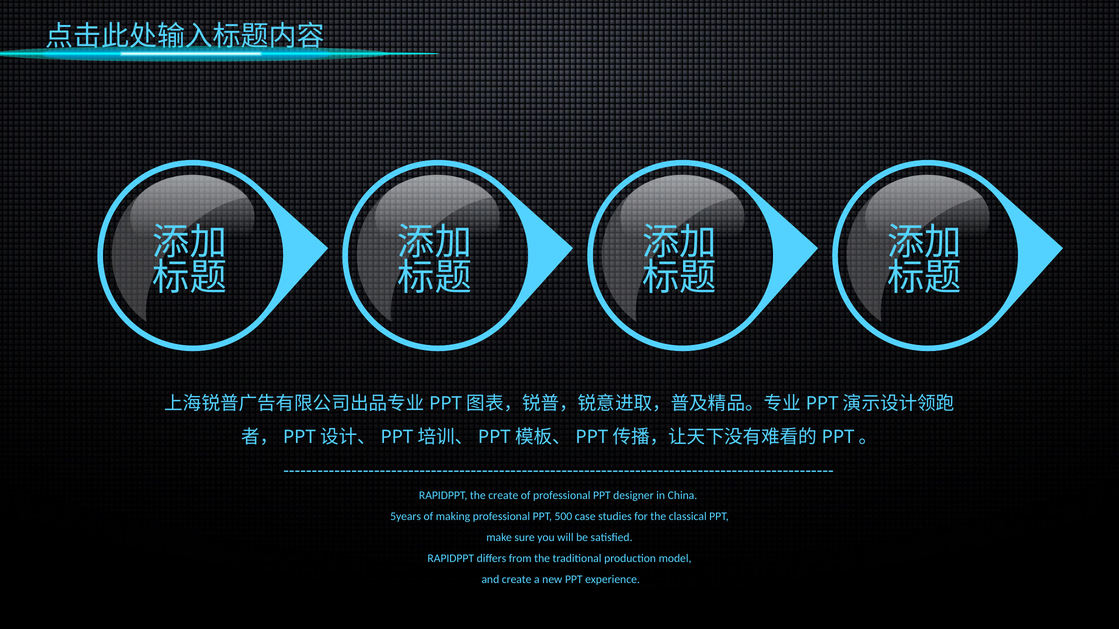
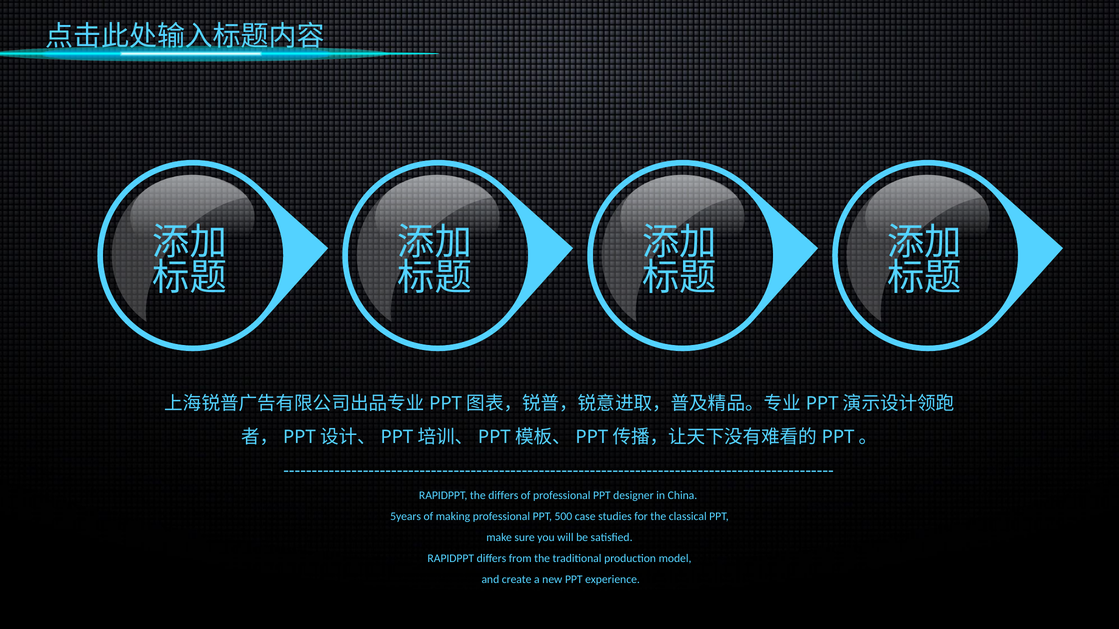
the create: create -> differs
